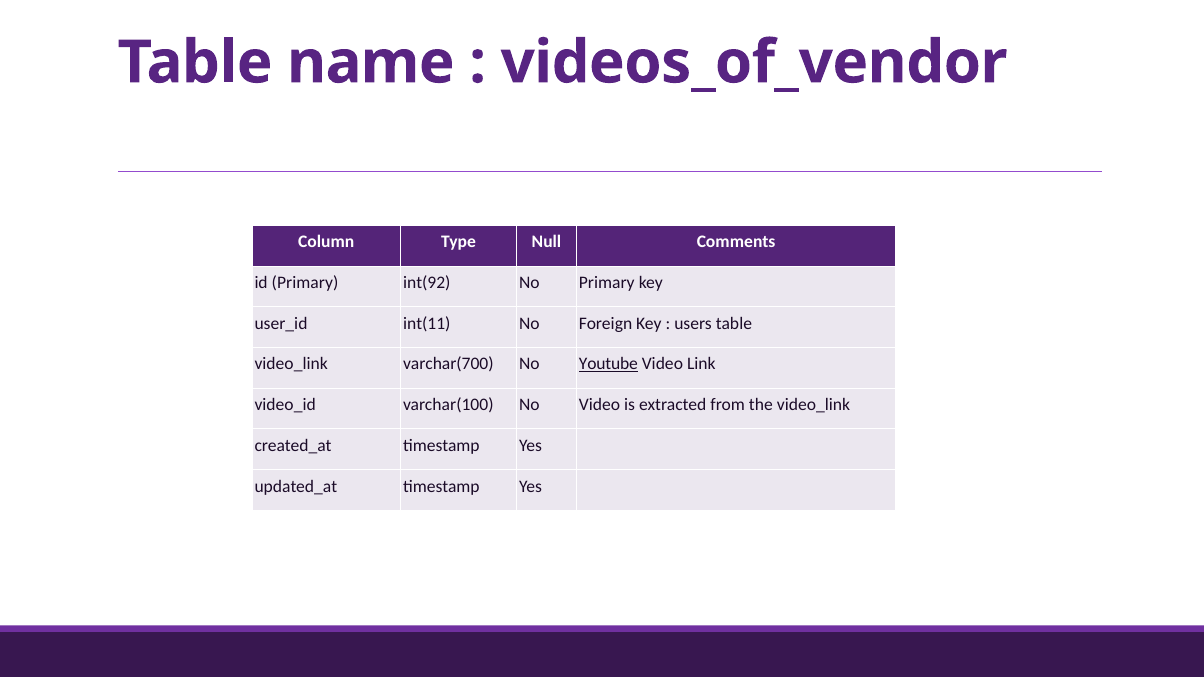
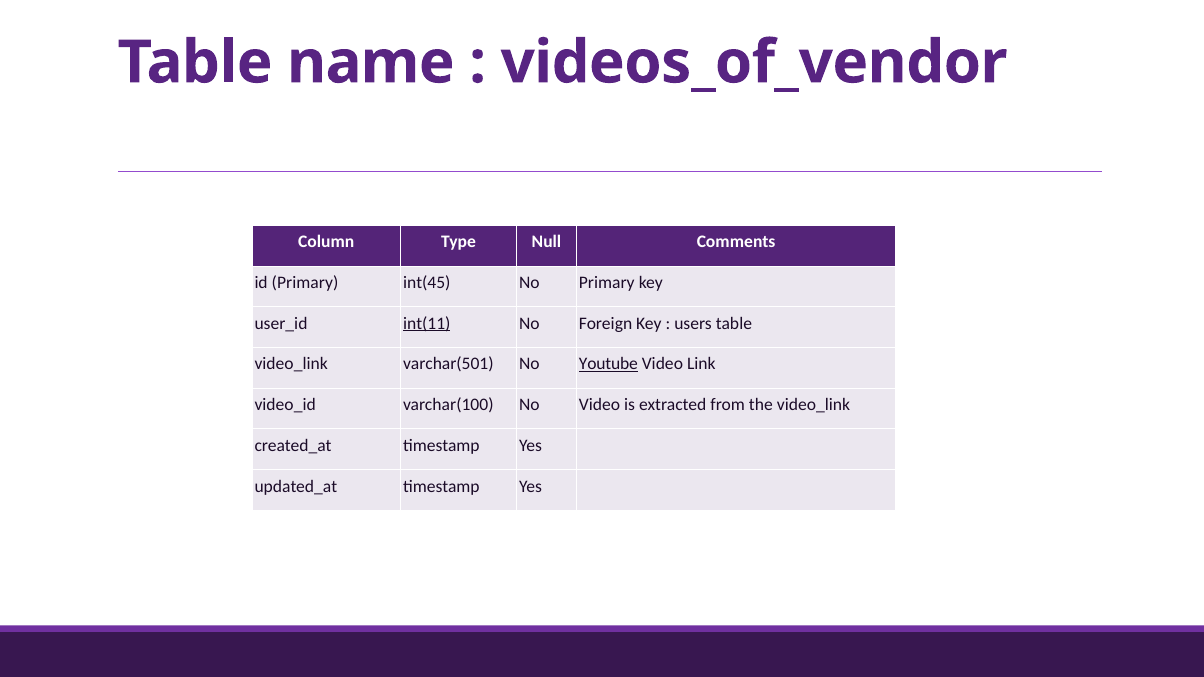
int(92: int(92 -> int(45
int(11 underline: none -> present
varchar(700: varchar(700 -> varchar(501
